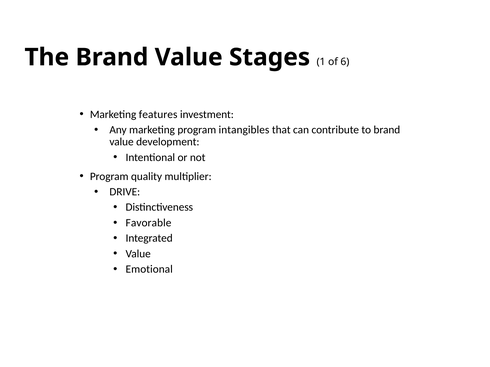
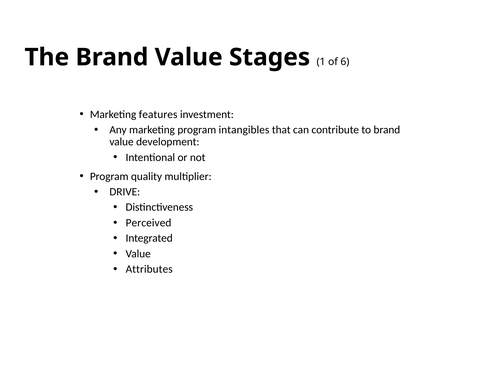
Favorable: Favorable -> Perceived
Emotional: Emotional -> Attributes
